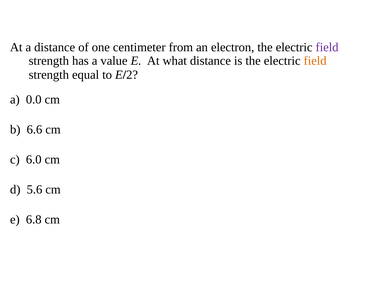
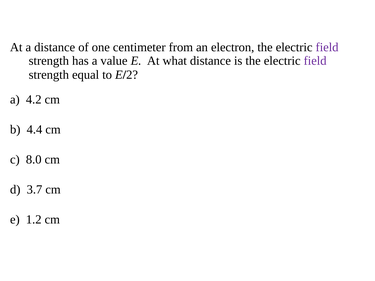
field at (315, 61) colour: orange -> purple
0.0: 0.0 -> 4.2
6.6: 6.6 -> 4.4
6.0: 6.0 -> 8.0
5.6: 5.6 -> 3.7
6.8: 6.8 -> 1.2
